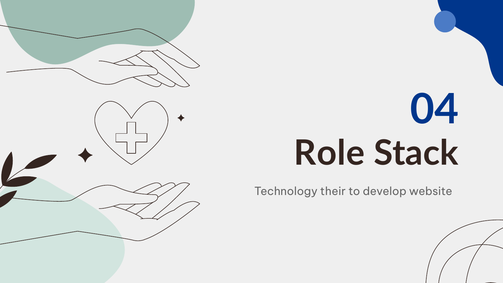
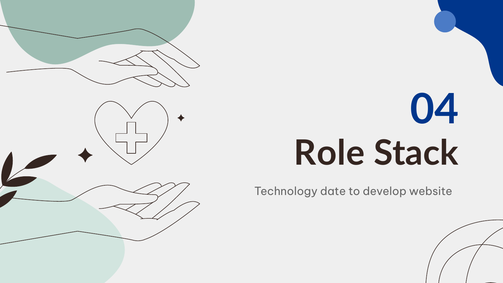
their: their -> date
